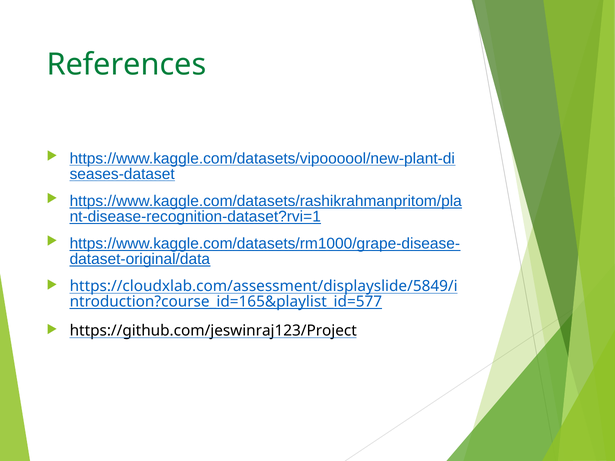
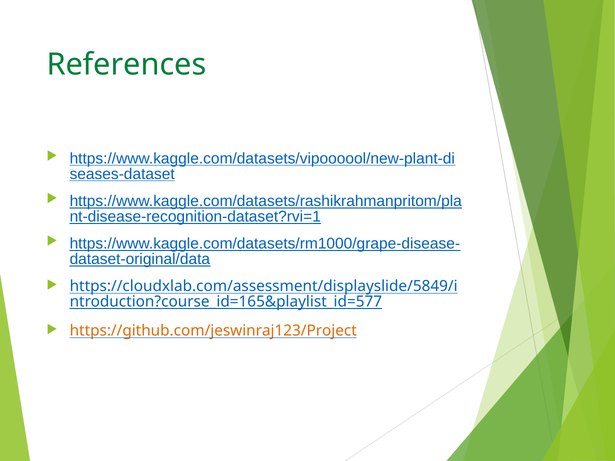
https://github.com/jeswinraj123/Project colour: black -> orange
